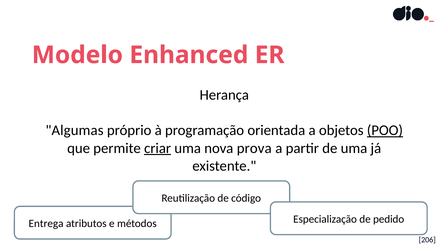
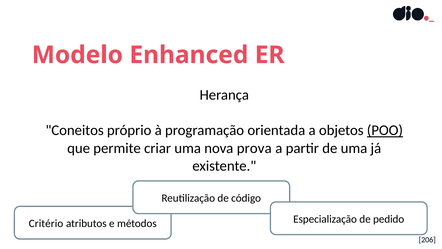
Algumas: Algumas -> Coneitos
criar underline: present -> none
Entrega: Entrega -> Critério
